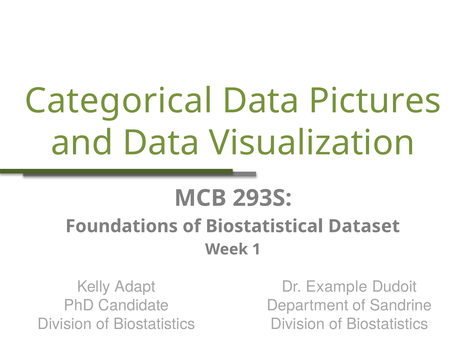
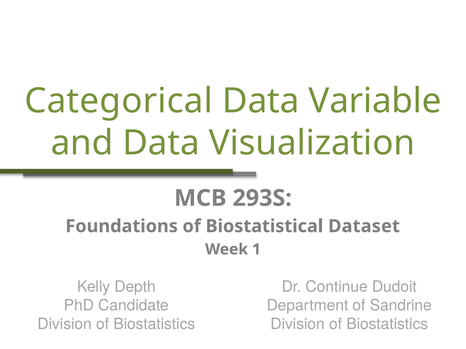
Pictures: Pictures -> Variable
Adapt: Adapt -> Depth
Example: Example -> Continue
